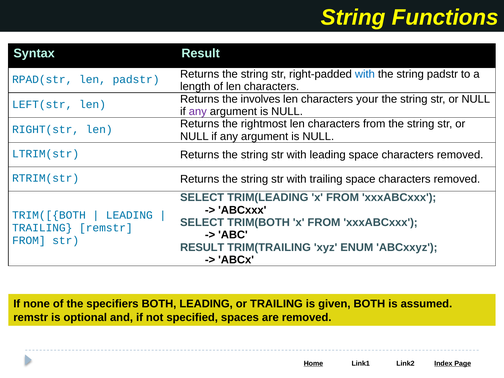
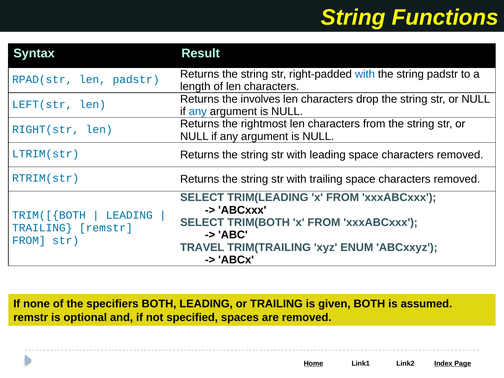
your: your -> drop
any at (198, 111) colour: purple -> blue
RESULT at (202, 247): RESULT -> TRAVEL
